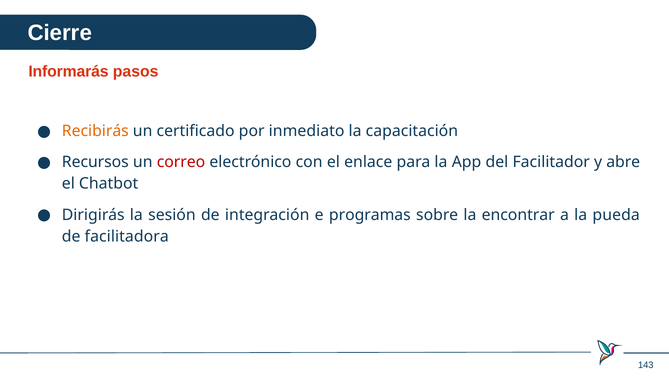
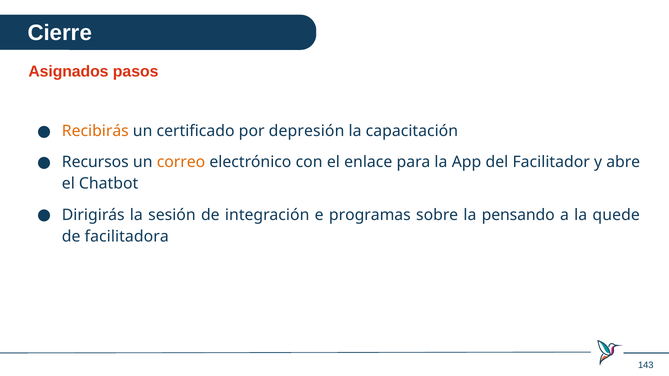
Informarás: Informarás -> Asignados
inmediato: inmediato -> depresión
correo colour: red -> orange
encontrar: encontrar -> pensando
pueda: pueda -> quede
